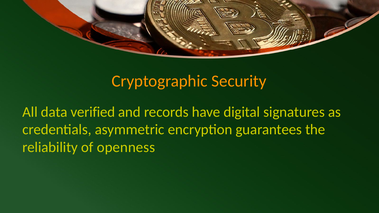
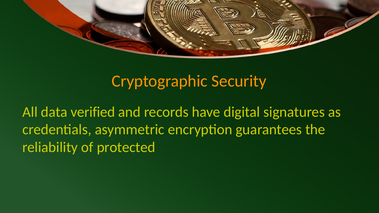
openness: openness -> protected
